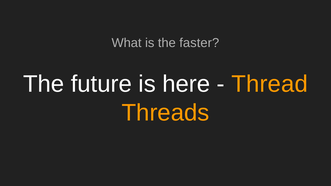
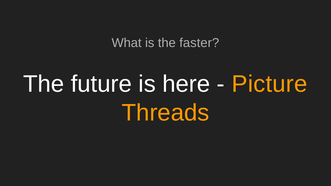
Thread: Thread -> Picture
